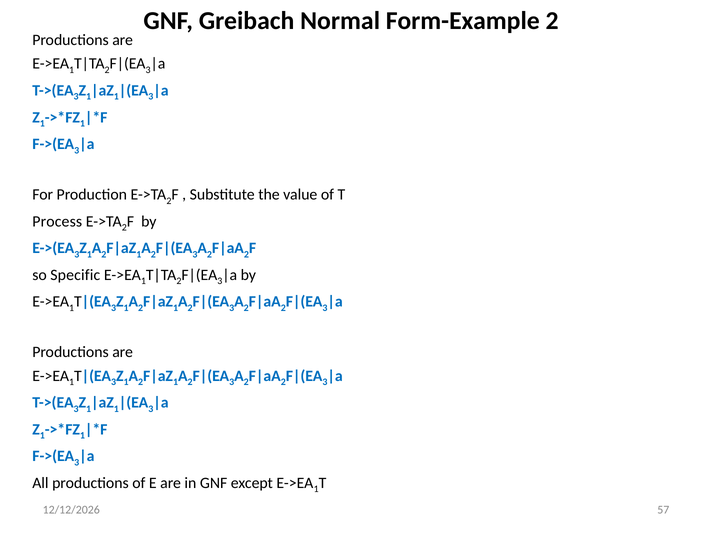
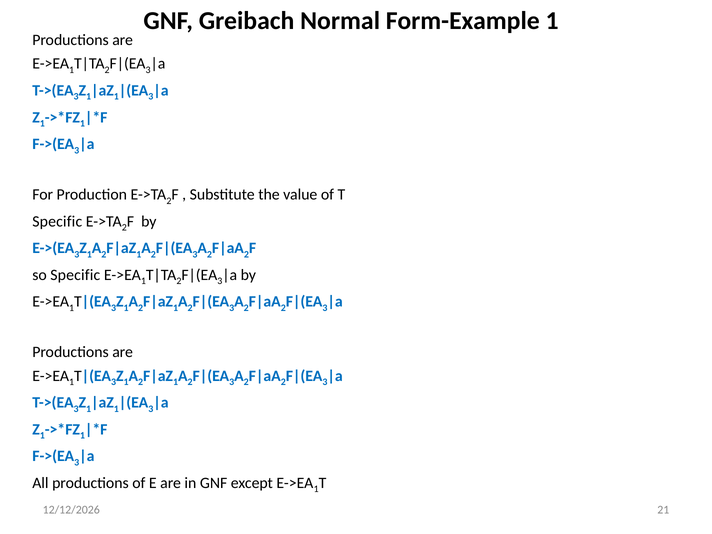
Form-Example 2: 2 -> 1
Process at (57, 221): Process -> Specific
57: 57 -> 21
